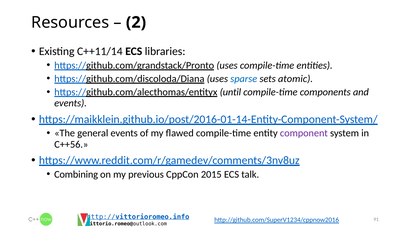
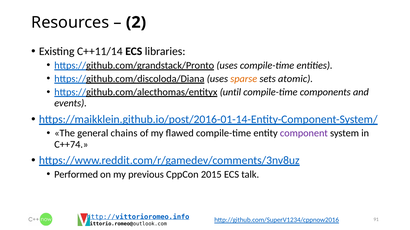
sparse colour: blue -> orange
general events: events -> chains
C++56: C++56 -> C++74
Combining: Combining -> Performed
